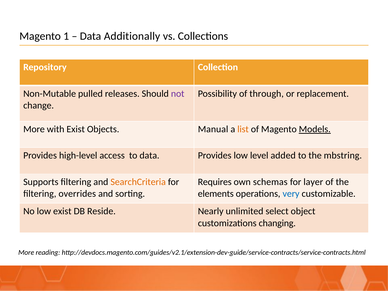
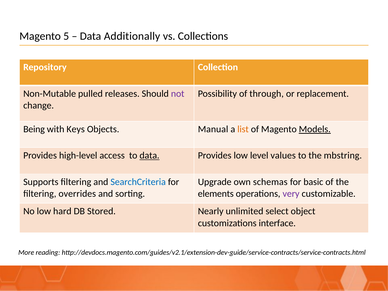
1: 1 -> 5
More at (34, 129): More -> Being
with Exist: Exist -> Keys
data at (149, 156) underline: none -> present
added: added -> values
SearchCriteria colour: orange -> blue
Requires: Requires -> Upgrade
layer: layer -> basic
very colour: blue -> purple
low exist: exist -> hard
Reside: Reside -> Stored
changing: changing -> interface
